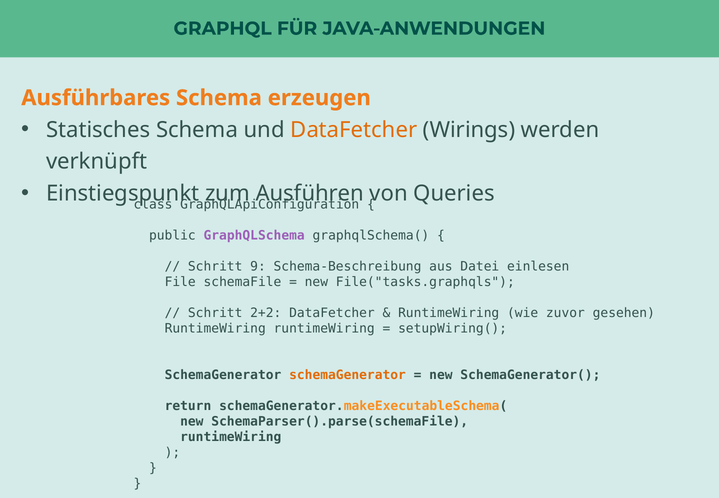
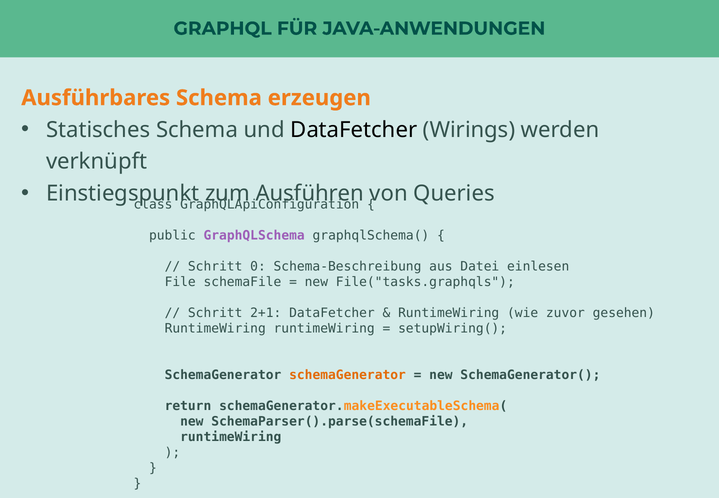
DataFetcher at (354, 130) colour: orange -> black
9: 9 -> 0
2+2: 2+2 -> 2+1
